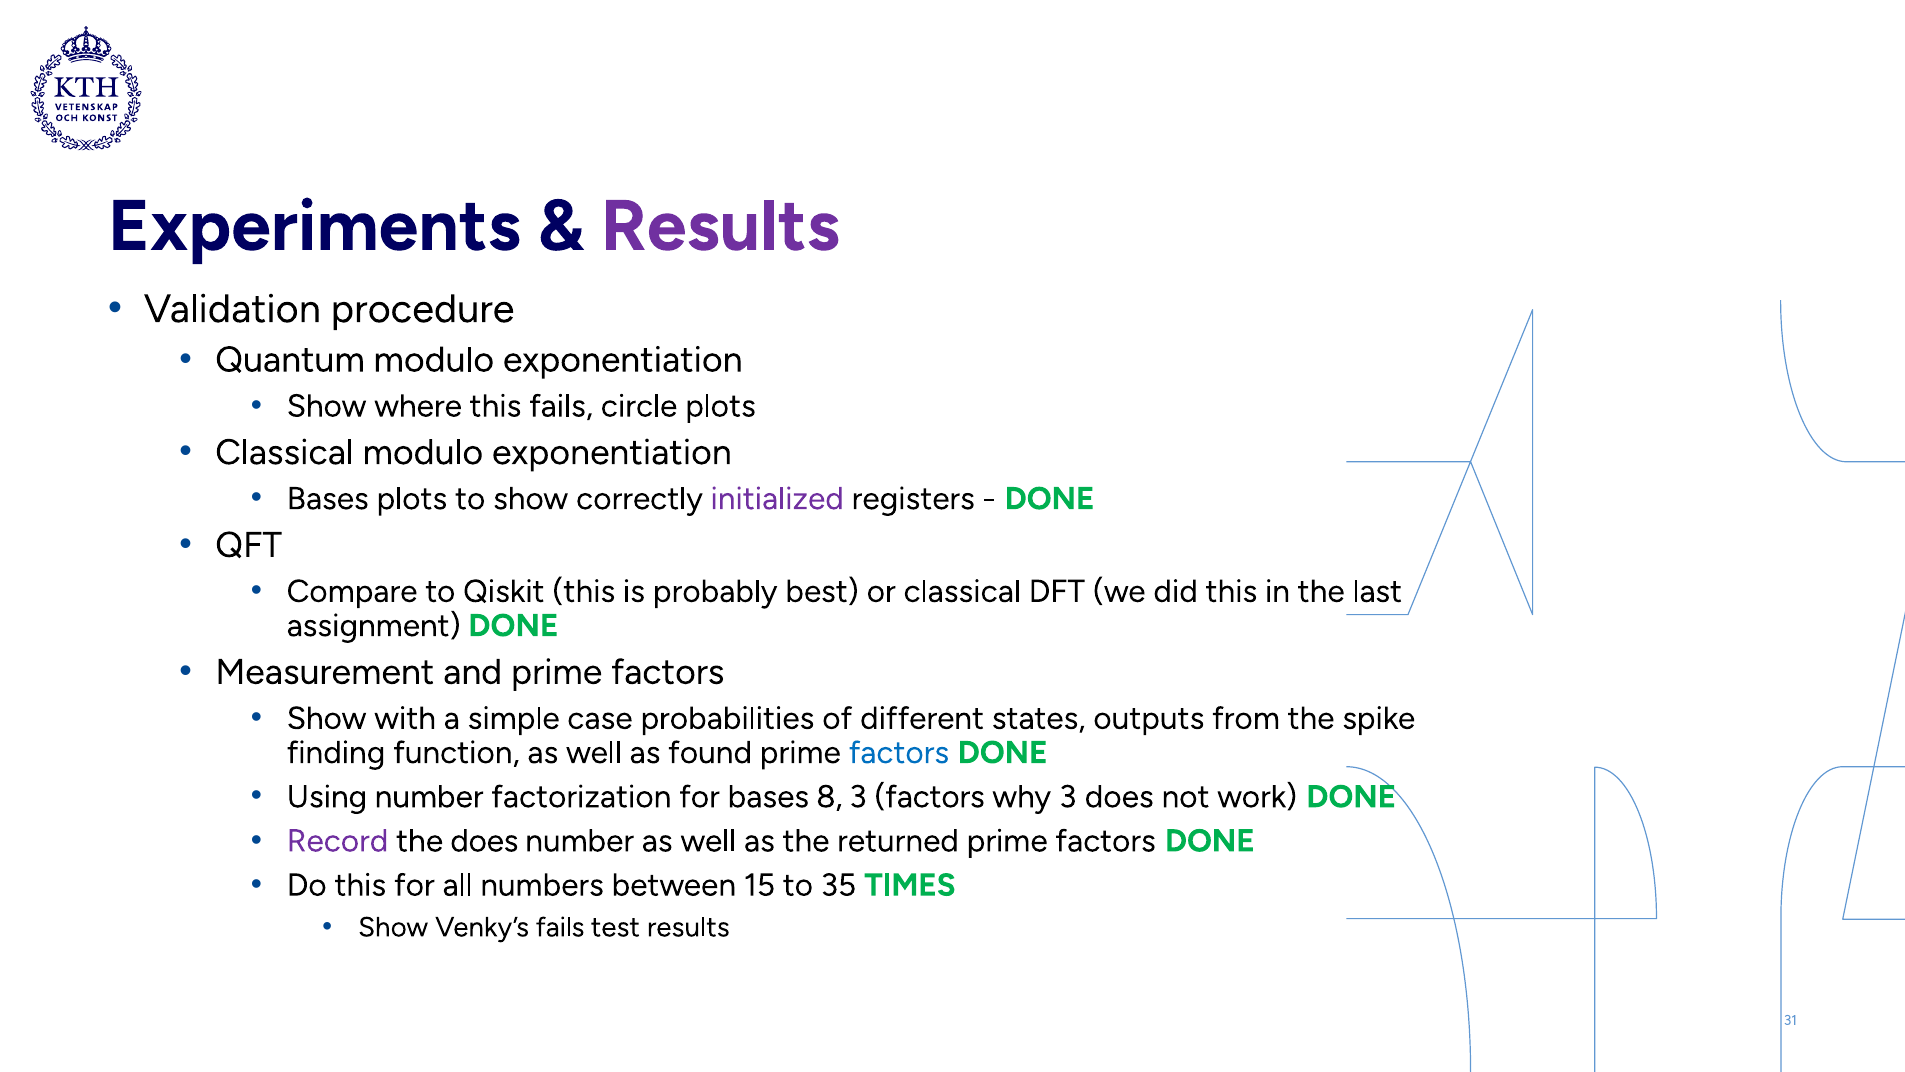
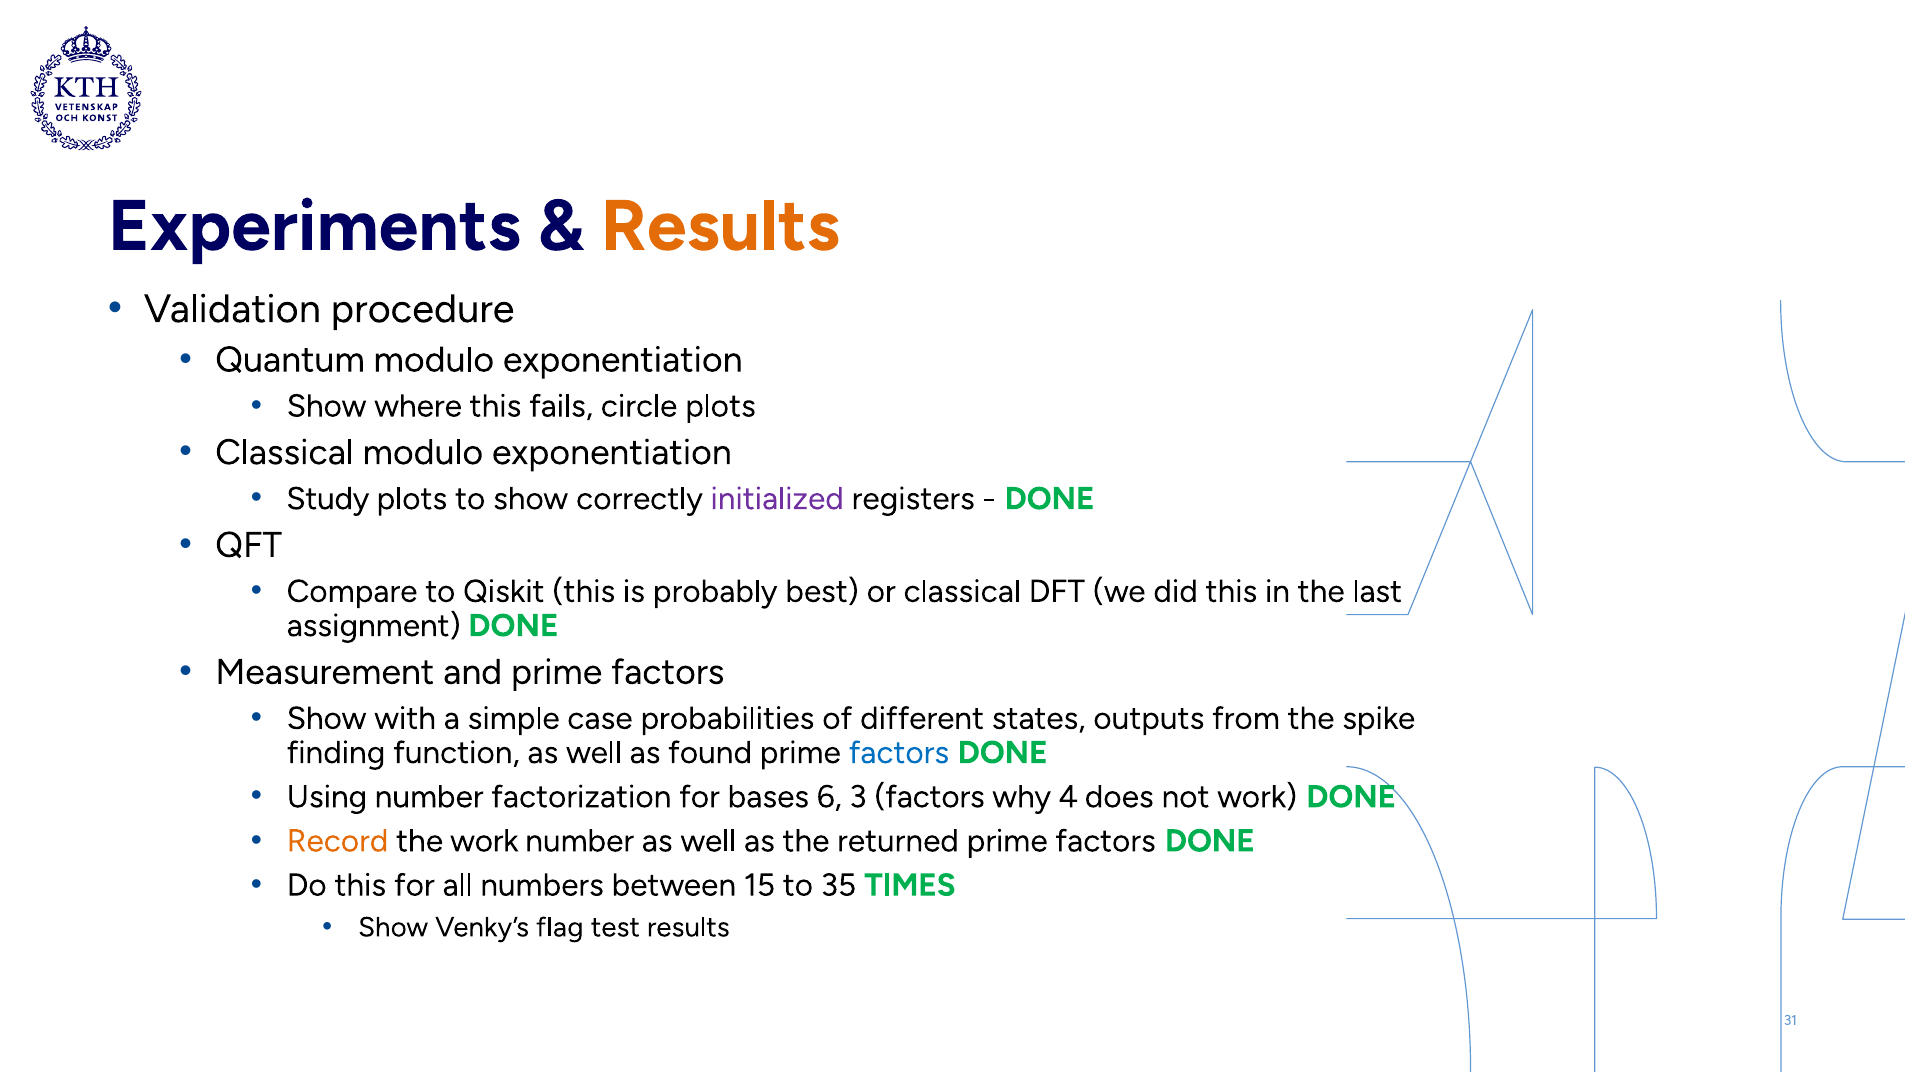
Results at (720, 226) colour: purple -> orange
Bases at (328, 499): Bases -> Study
8: 8 -> 6
why 3: 3 -> 4
Record colour: purple -> orange
the does: does -> work
Venky’s fails: fails -> flag
